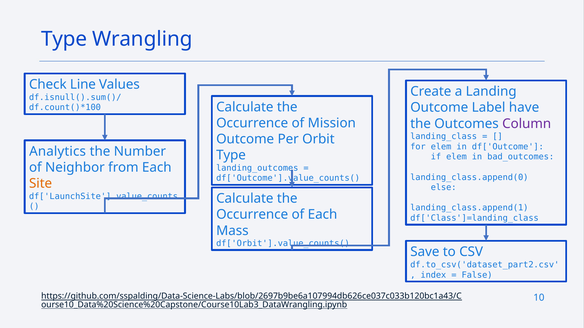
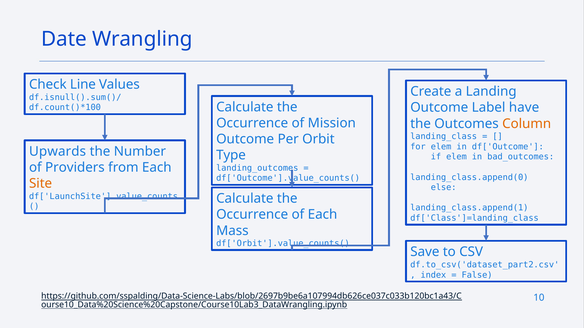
Type at (64, 39): Type -> Date
Column colour: purple -> orange
Analytics: Analytics -> Upwards
Neighbor: Neighbor -> Providers
